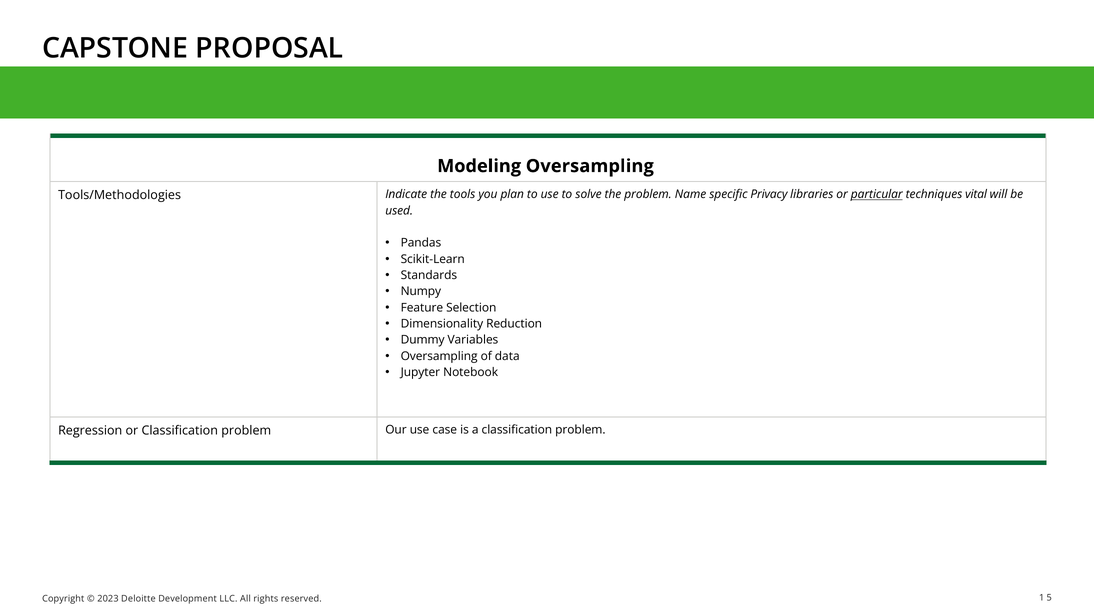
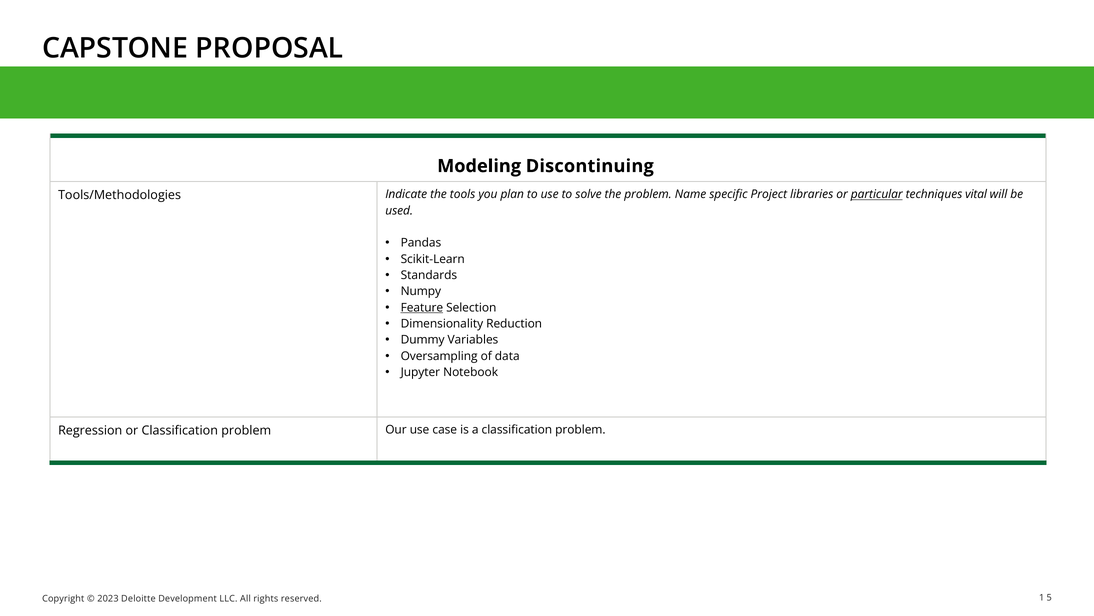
Modeling Oversampling: Oversampling -> Discontinuing
Privacy: Privacy -> Project
Feature underline: none -> present
